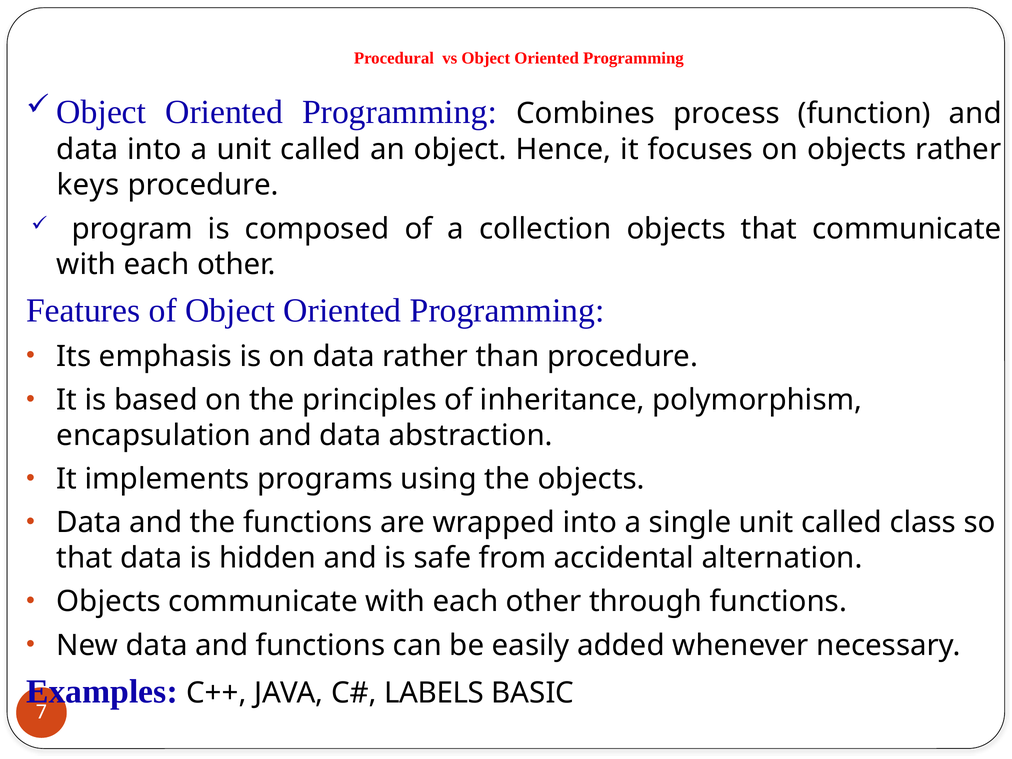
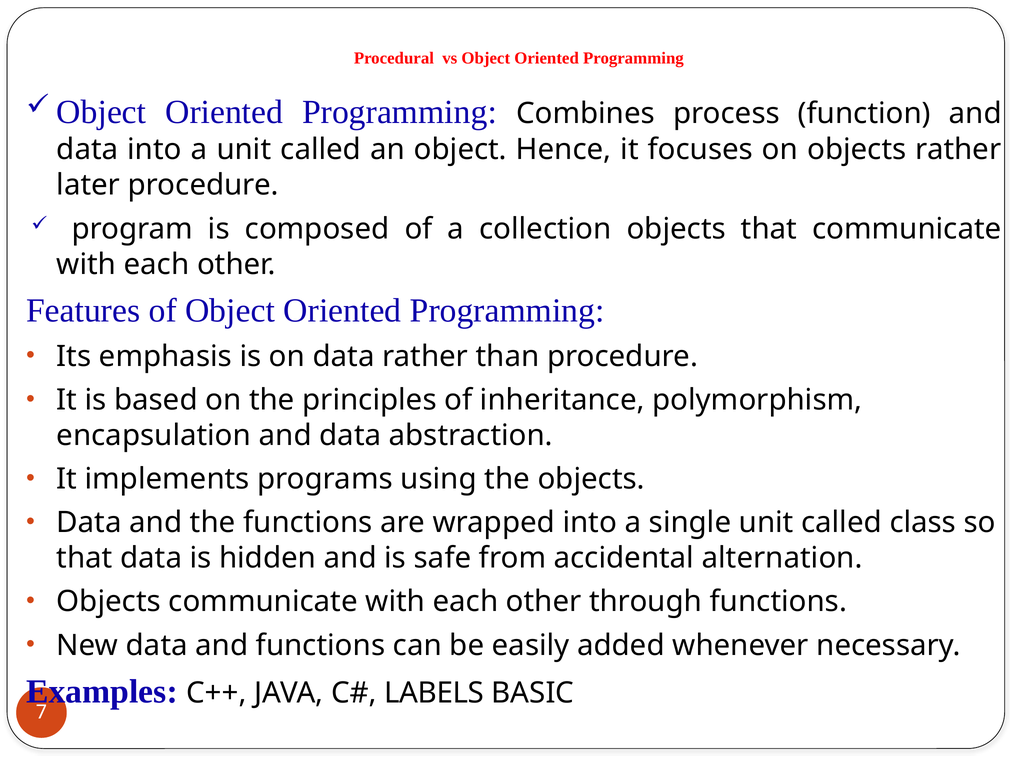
keys: keys -> later
